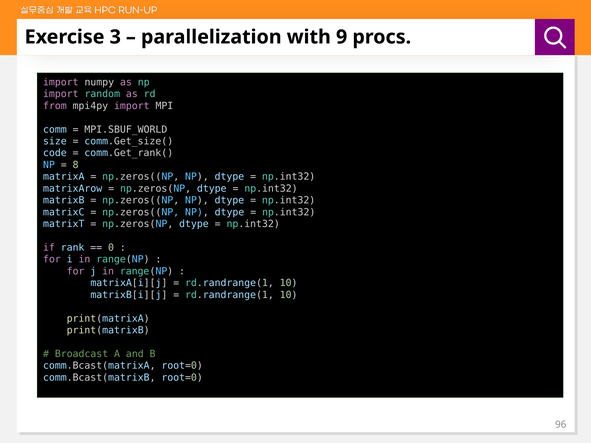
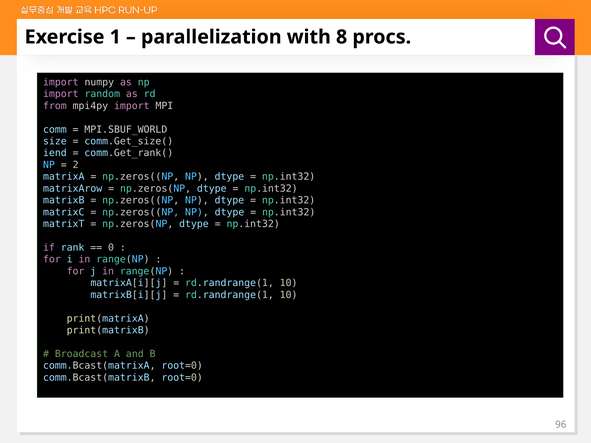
3: 3 -> 1
9: 9 -> 8
code: code -> iend
8: 8 -> 2
